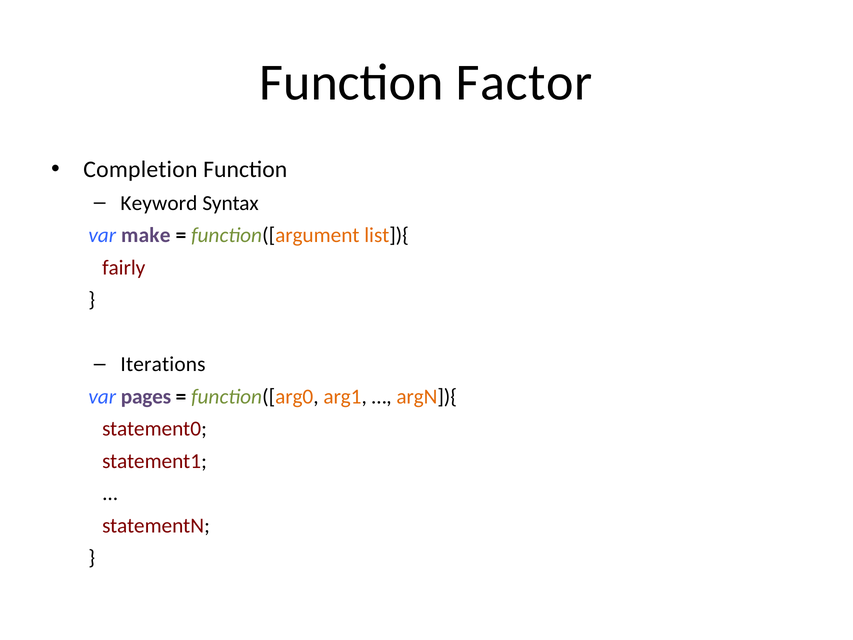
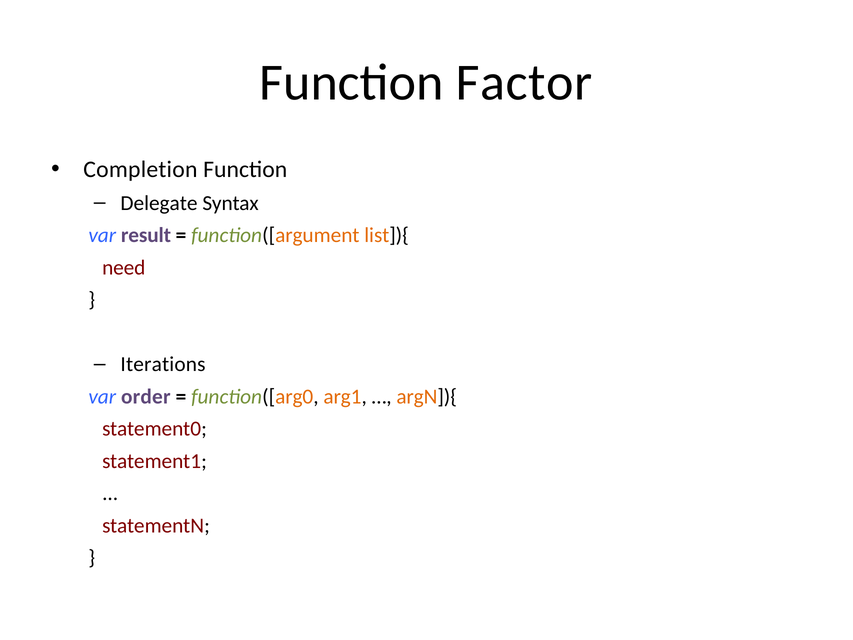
Keyword: Keyword -> Delegate
make: make -> result
fairly: fairly -> need
pages: pages -> order
